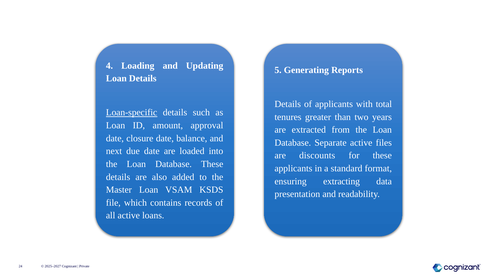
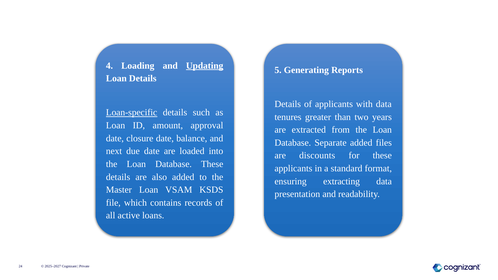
Updating underline: none -> present
with total: total -> data
Separate active: active -> added
